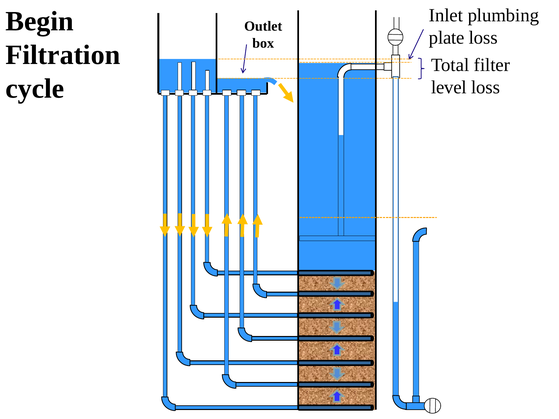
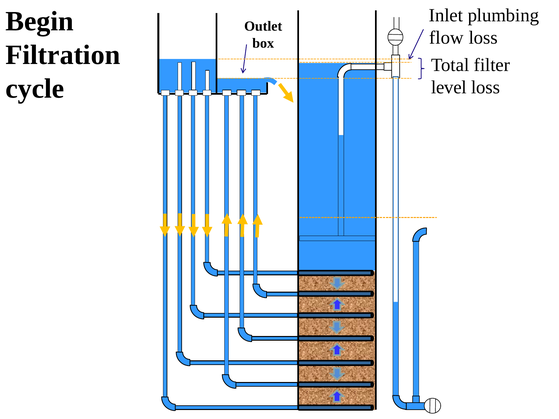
plate: plate -> flow
